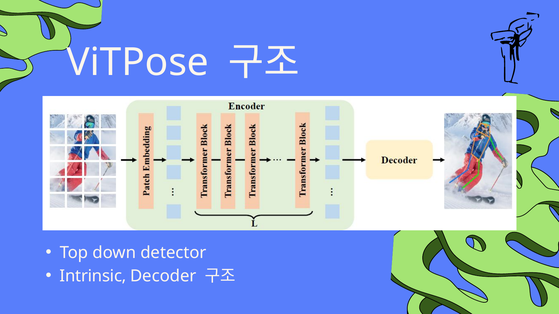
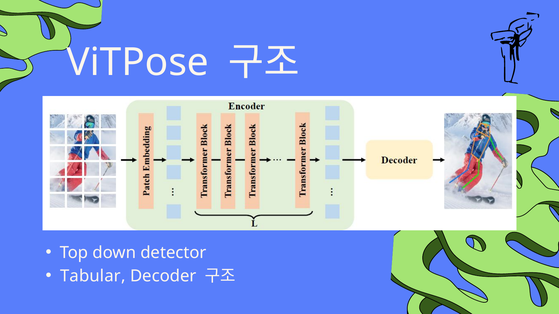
Intrinsic: Intrinsic -> Tabular
